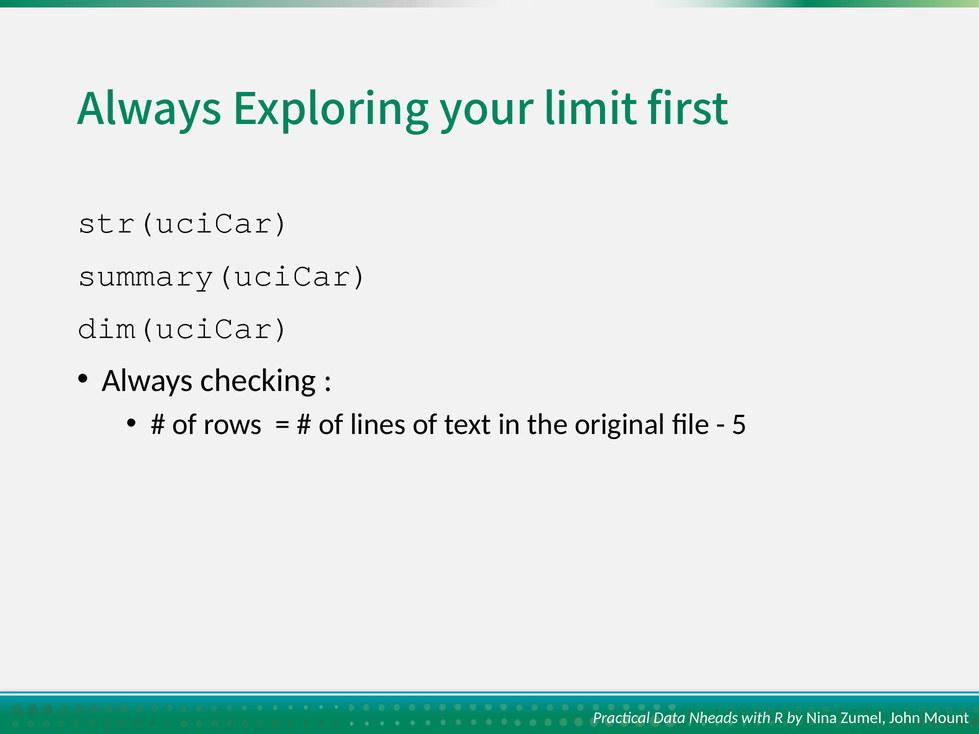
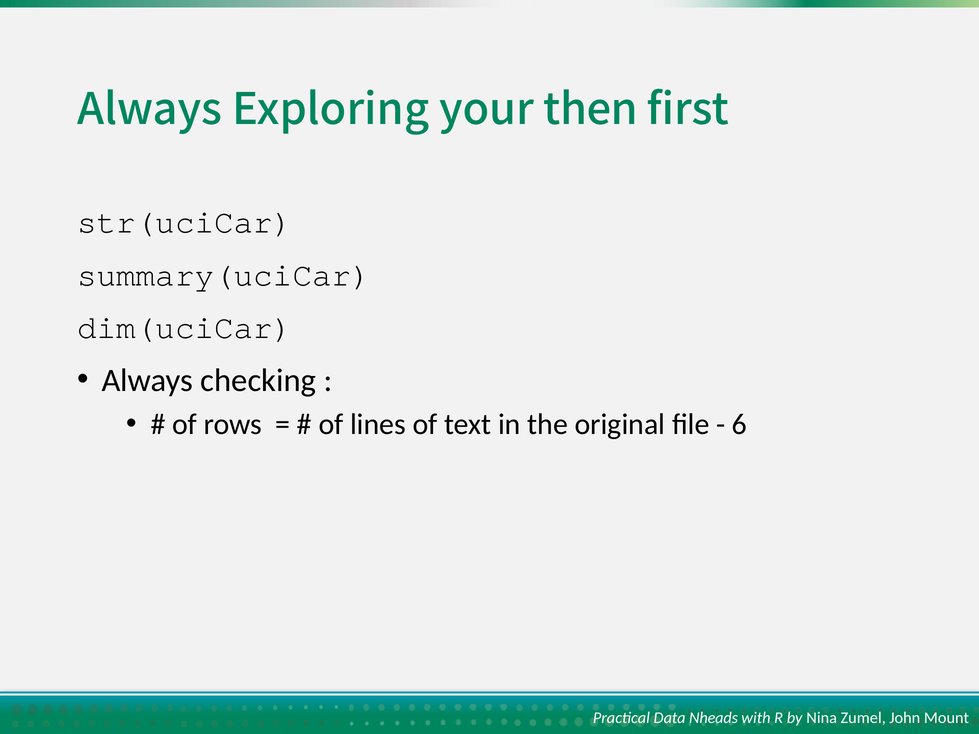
limit: limit -> then
5: 5 -> 6
